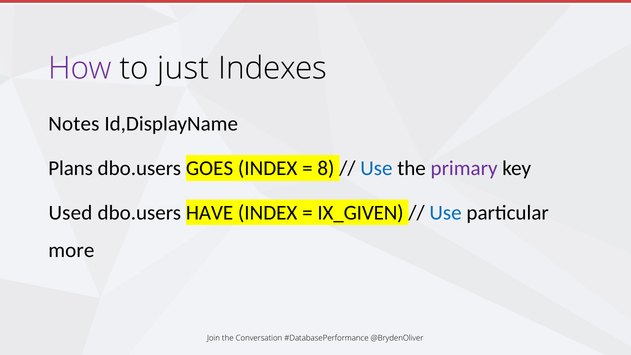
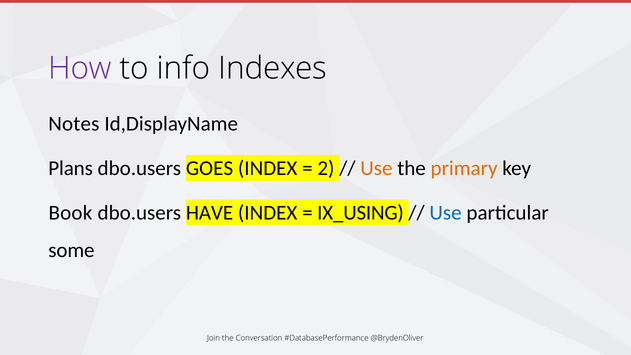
just: just -> info
8: 8 -> 2
Use at (376, 168) colour: blue -> orange
primary colour: purple -> orange
Used: Used -> Book
IX_GIVEN: IX_GIVEN -> IX_USING
more: more -> some
